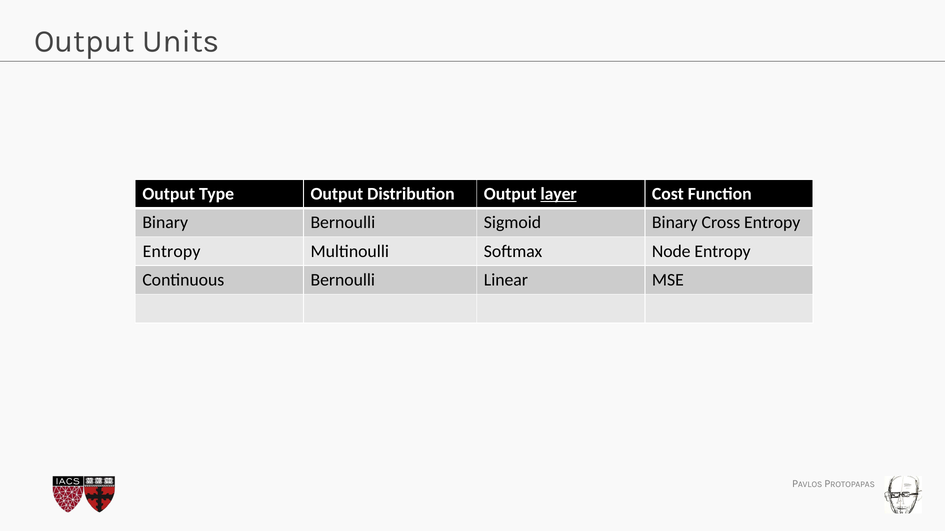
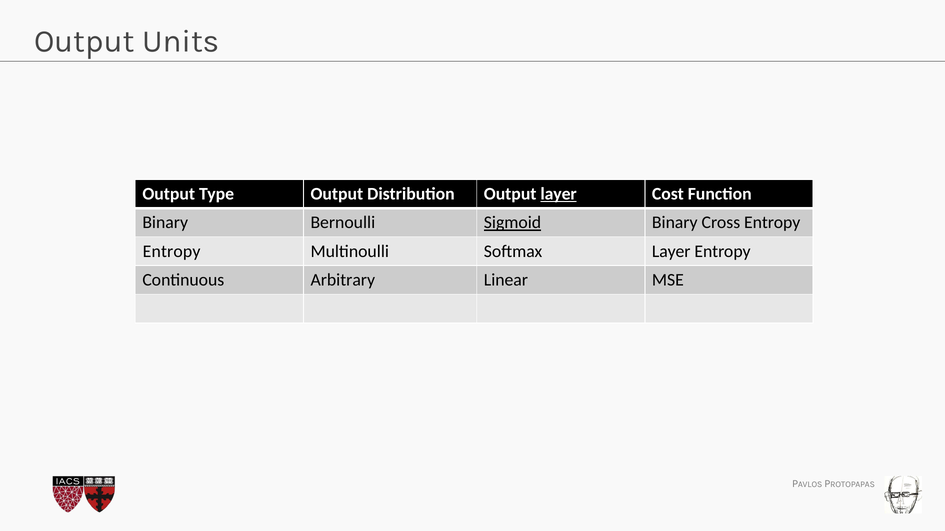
Sigmoid underline: none -> present
Softmax Node: Node -> Layer
Continuous Bernoulli: Bernoulli -> Arbitrary
